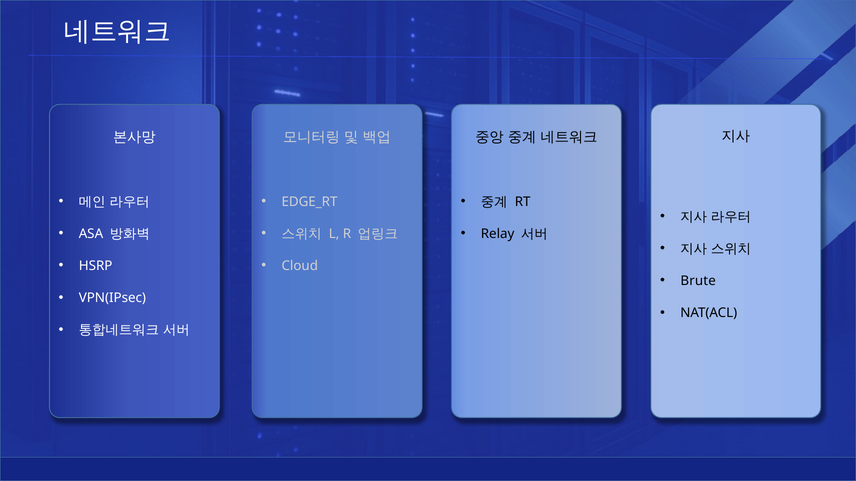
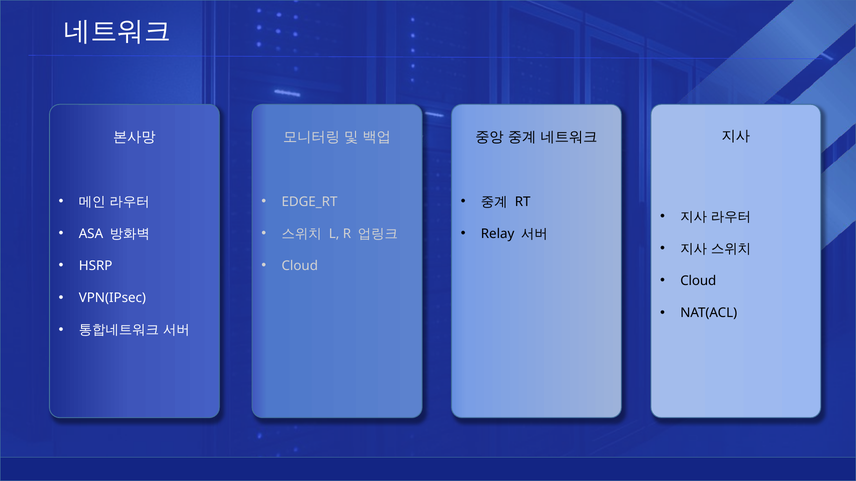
Brute at (698, 281): Brute -> Cloud
